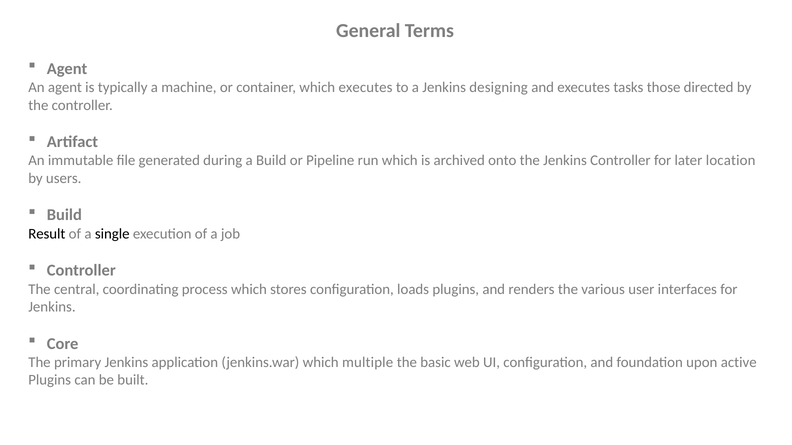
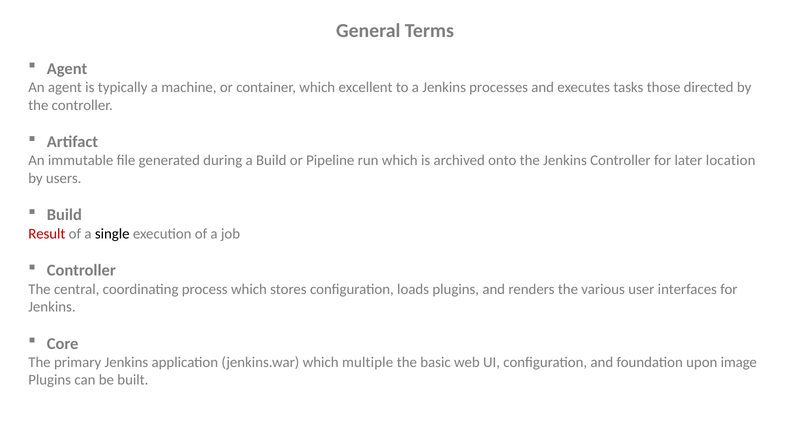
which executes: executes -> excellent
designing: designing -> processes
Result colour: black -> red
active: active -> image
